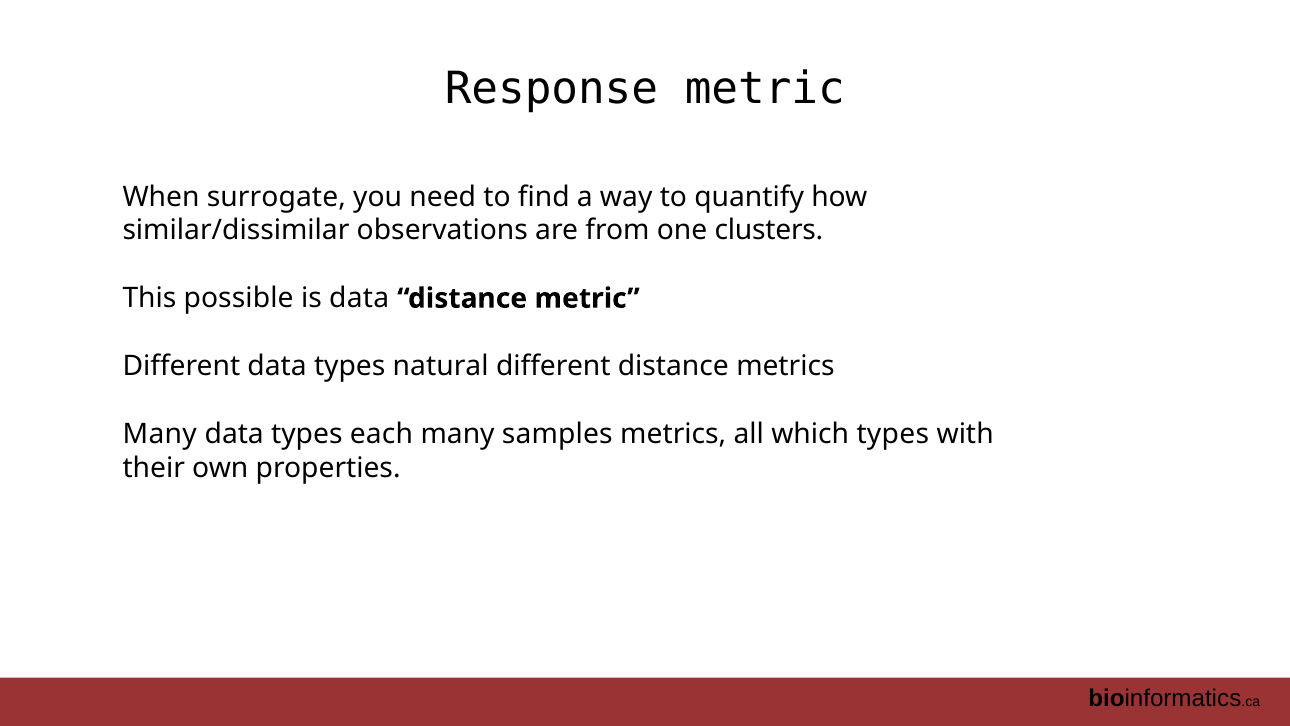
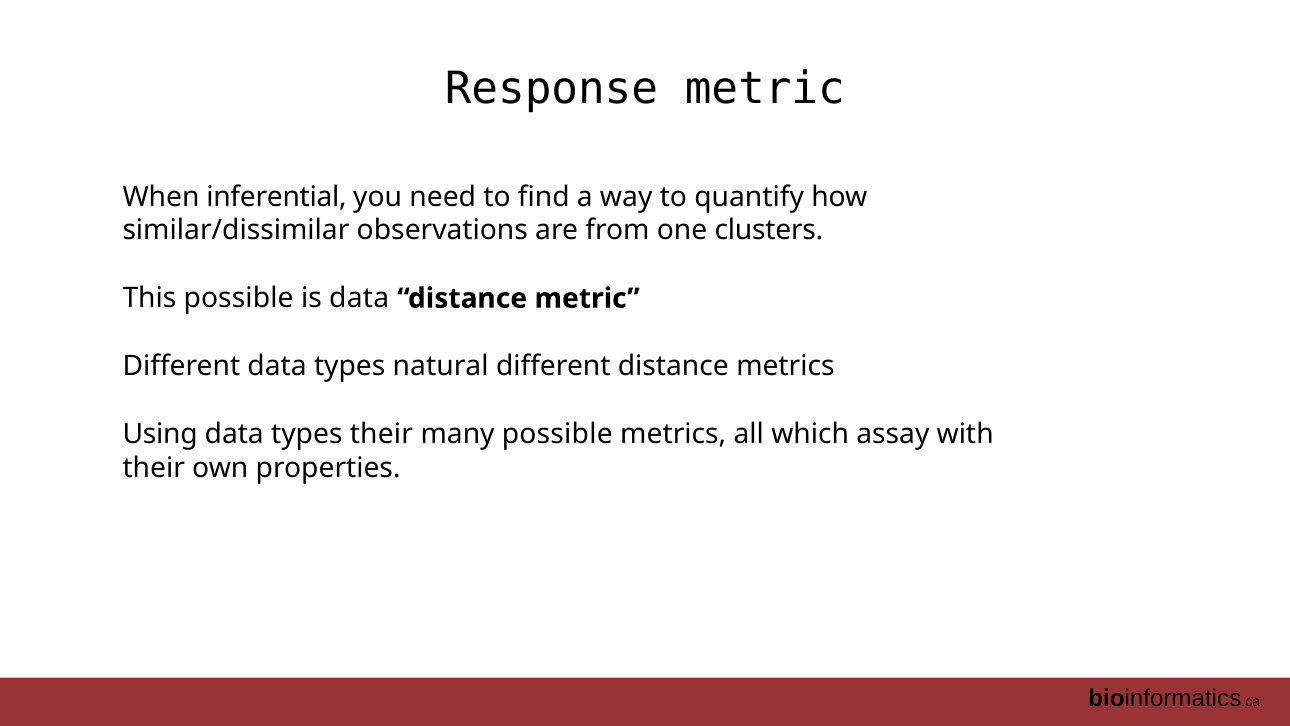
surrogate: surrogate -> inferential
Many at (160, 434): Many -> Using
types each: each -> their
many samples: samples -> possible
which types: types -> assay
